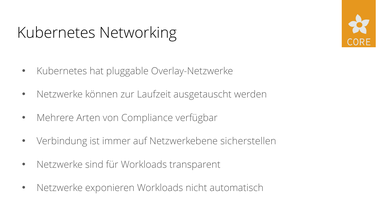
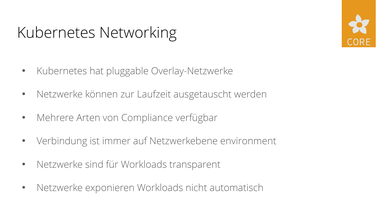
sicherstellen: sicherstellen -> environment
